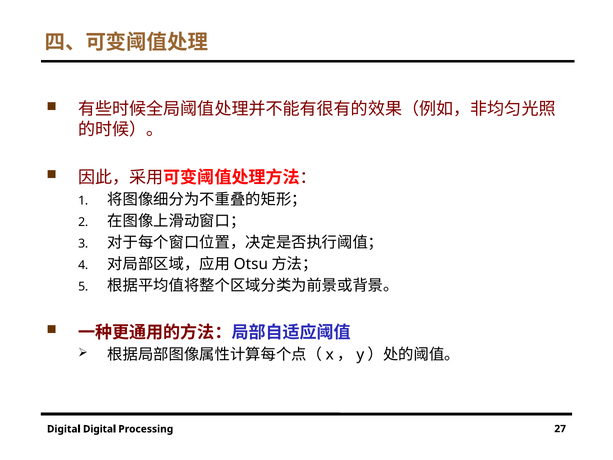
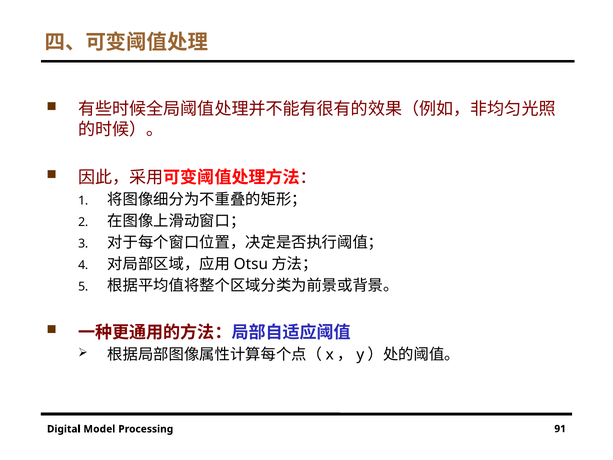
Digital Digital: Digital -> Model
27: 27 -> 91
